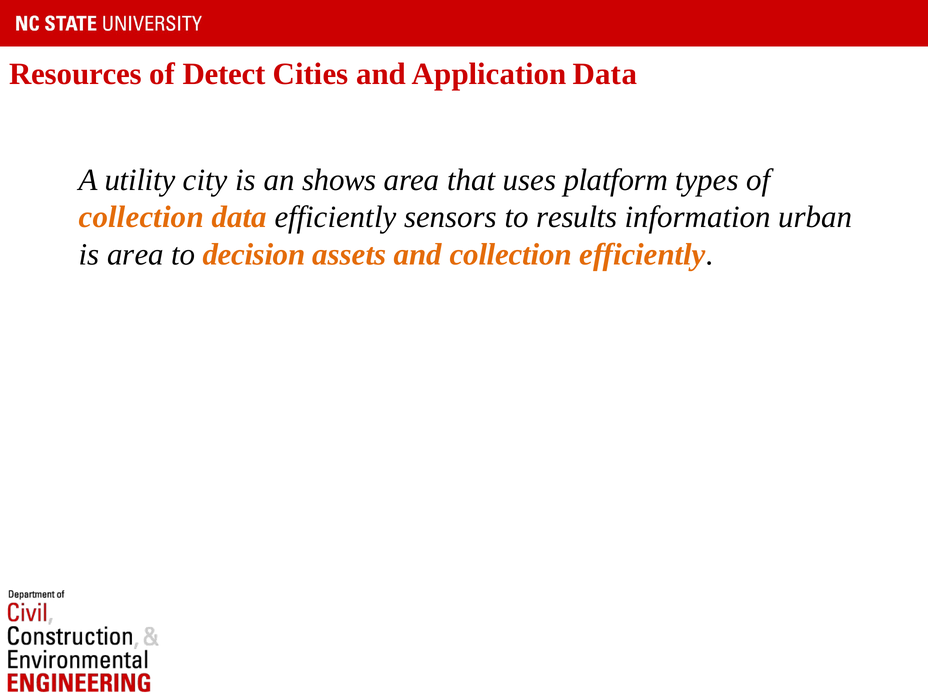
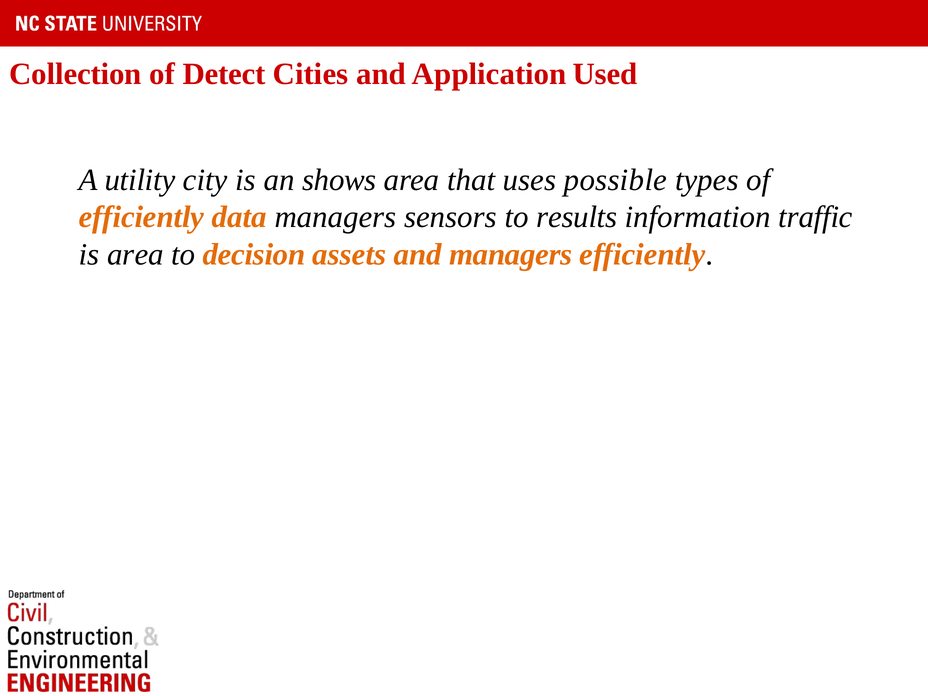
Resources: Resources -> Collection
Application Data: Data -> Used
platform: platform -> possible
collection at (141, 217): collection -> efficiently
data efficiently: efficiently -> managers
urban: urban -> traffic
and collection: collection -> managers
